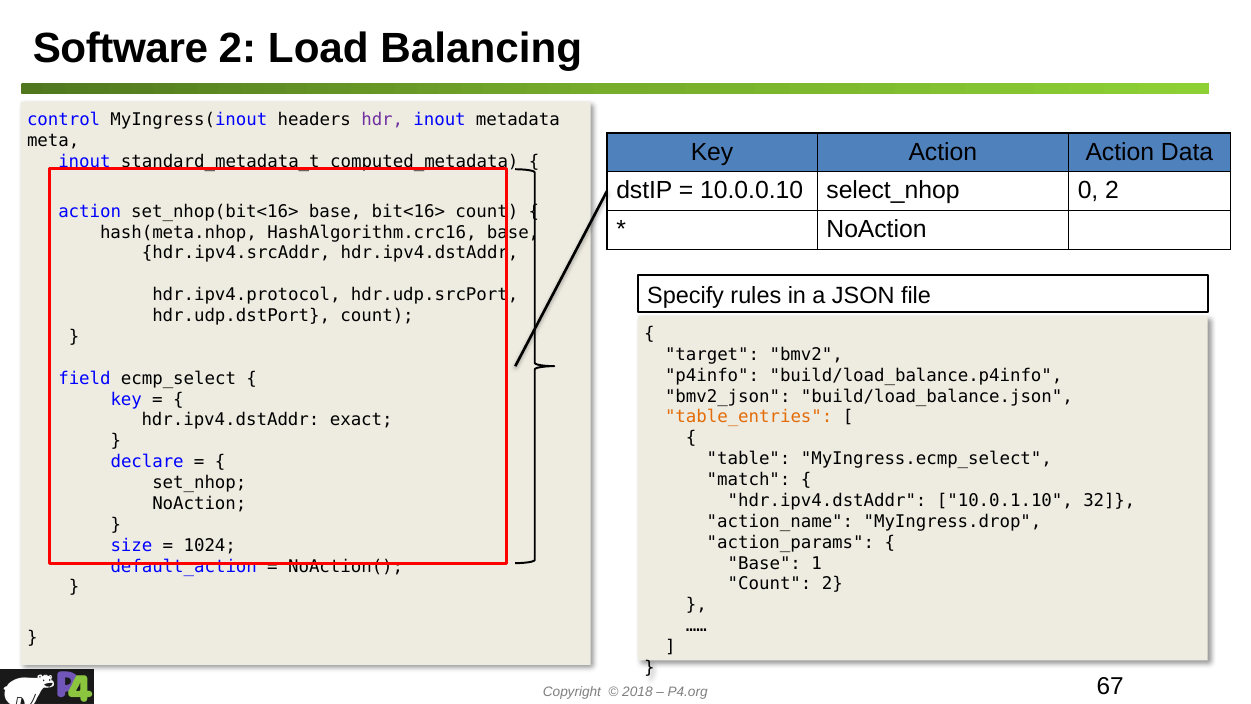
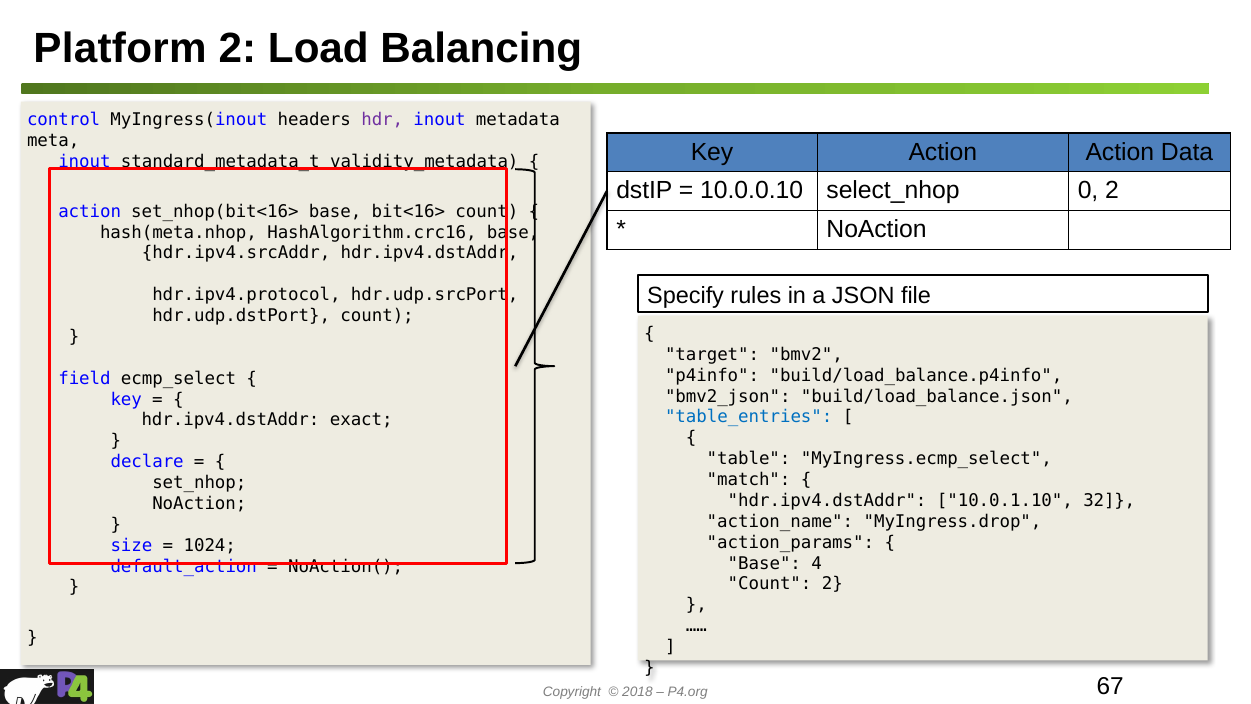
Software: Software -> Platform
computed_metadata: computed_metadata -> validity_metadata
table_entries colour: orange -> blue
1: 1 -> 4
